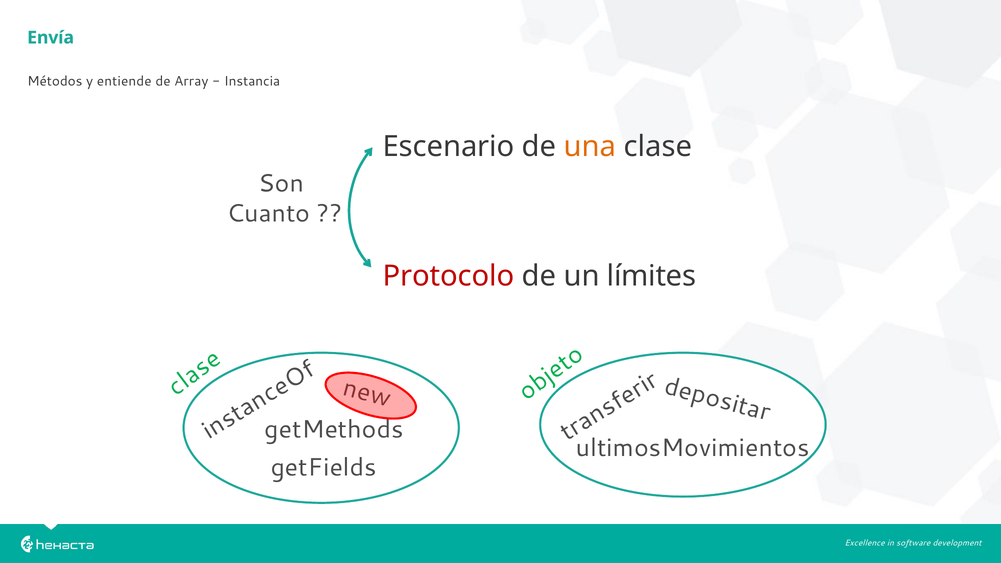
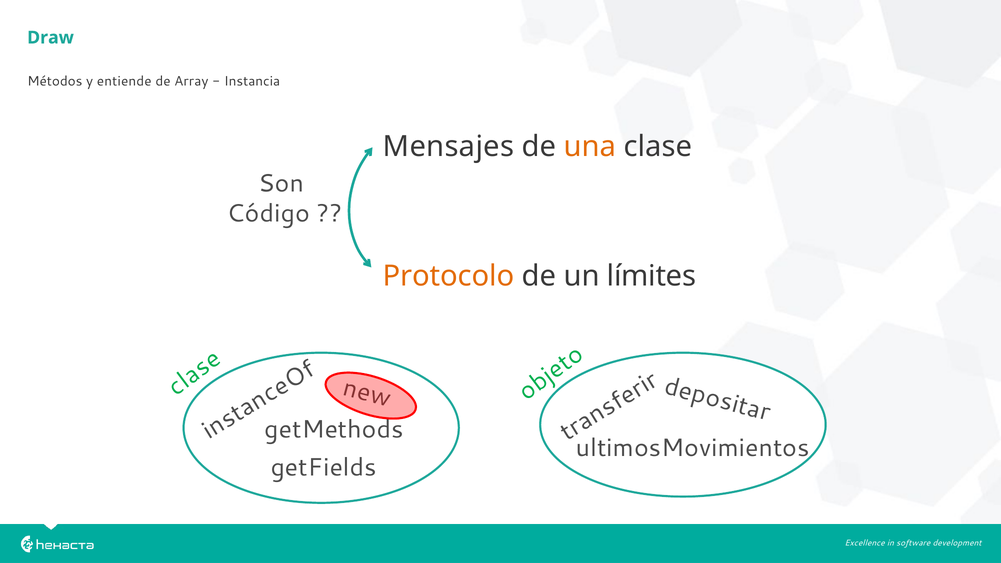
Envía: Envía -> Draw
Escenario: Escenario -> Mensajes
Cuanto: Cuanto -> Código
Protocolo colour: red -> orange
